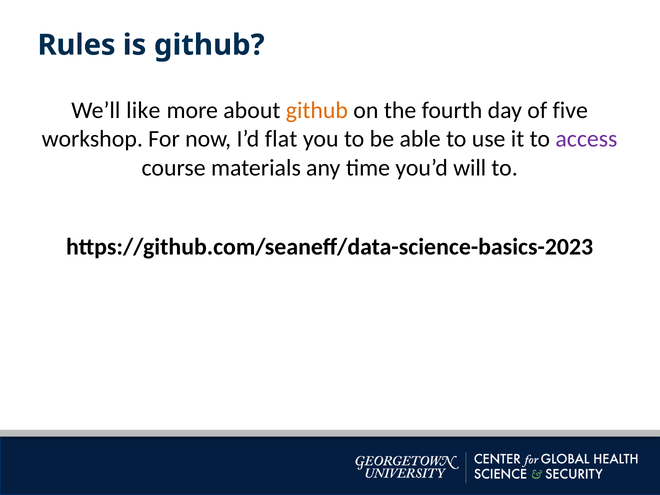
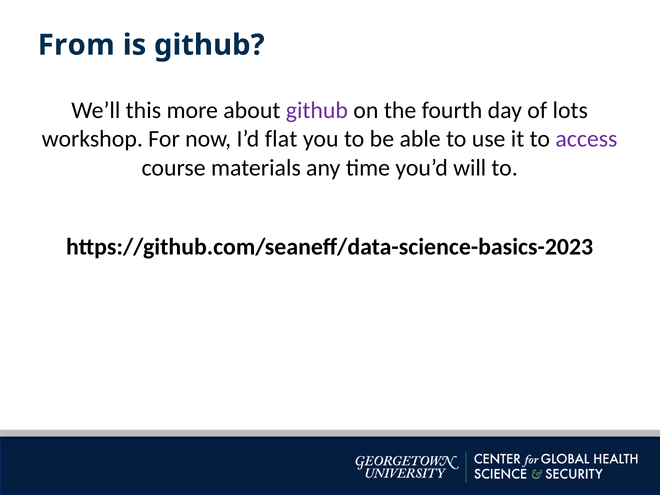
Rules: Rules -> From
like: like -> this
github at (317, 111) colour: orange -> purple
five: five -> lots
